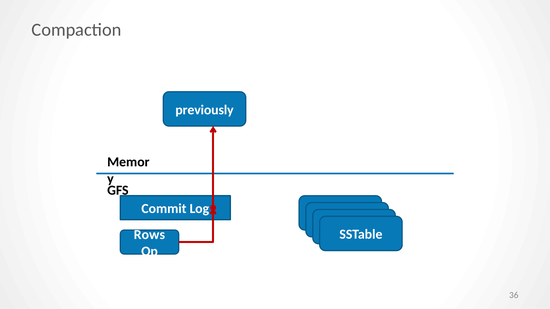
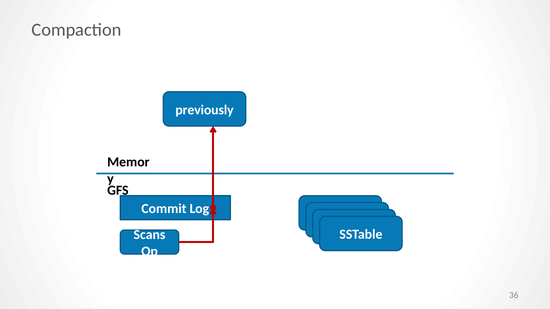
Rows: Rows -> Scans
